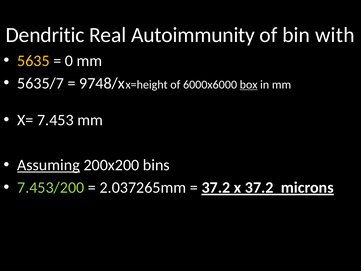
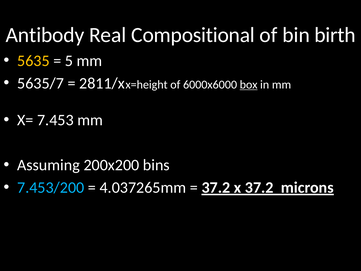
Dendritic: Dendritic -> Antibody
Autoimmunity: Autoimmunity -> Compositional
with: with -> birth
0: 0 -> 5
9748/x: 9748/x -> 2811/x
Assuming underline: present -> none
7.453/200 colour: light green -> light blue
2.037265mm: 2.037265mm -> 4.037265mm
